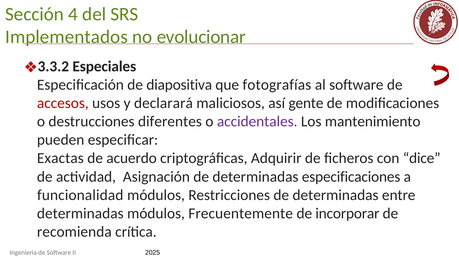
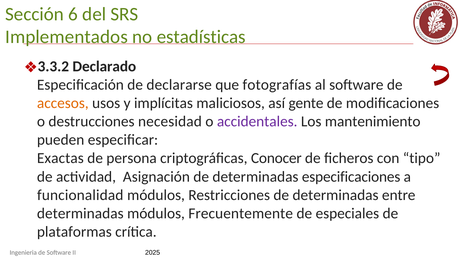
4: 4 -> 6
evolucionar: evolucionar -> estadísticas
Especiales: Especiales -> Declarado
diapositiva: diapositiva -> declararse
accesos colour: red -> orange
declarará: declarará -> implícitas
diferentes: diferentes -> necesidad
acuerdo: acuerdo -> persona
Adquirir: Adquirir -> Conocer
dice: dice -> tipo
incorporar: incorporar -> especiales
recomienda: recomienda -> plataformas
